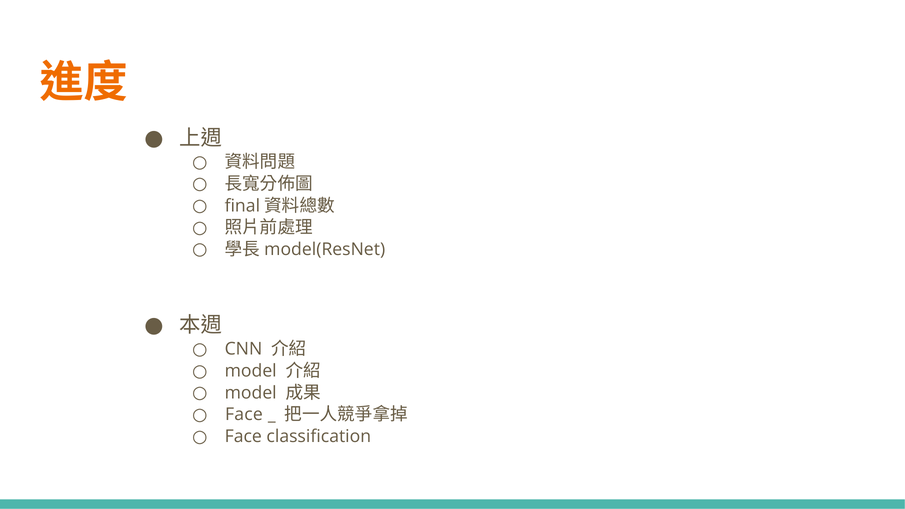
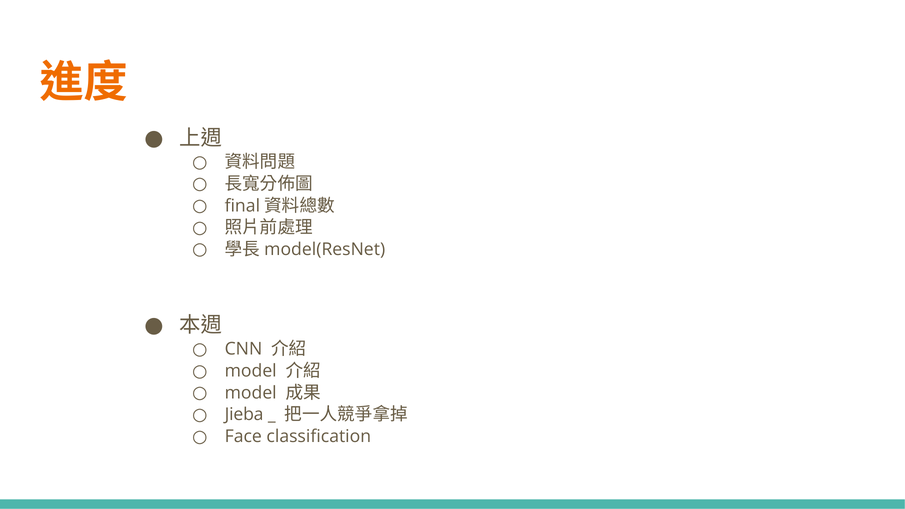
Face at (244, 415): Face -> Jieba
